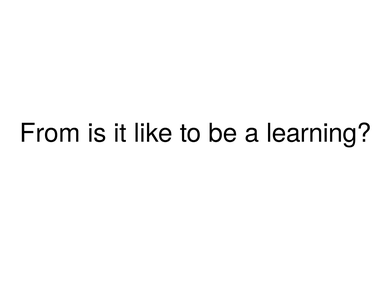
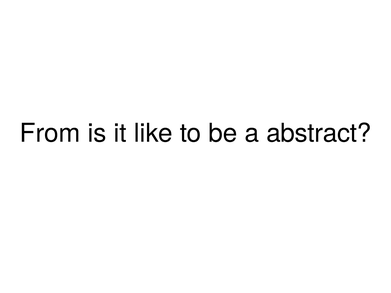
learning: learning -> abstract
